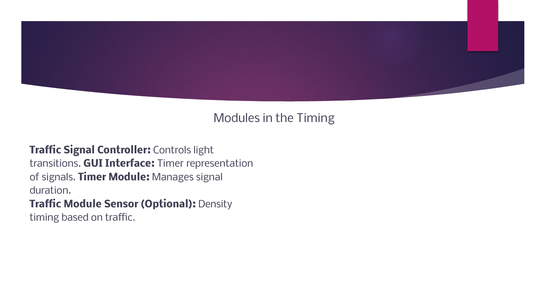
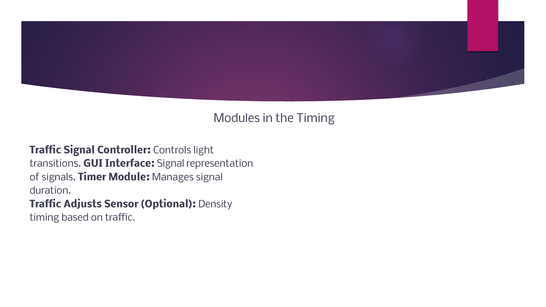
Interface Timer: Timer -> Signal
Traffic Module: Module -> Adjusts
